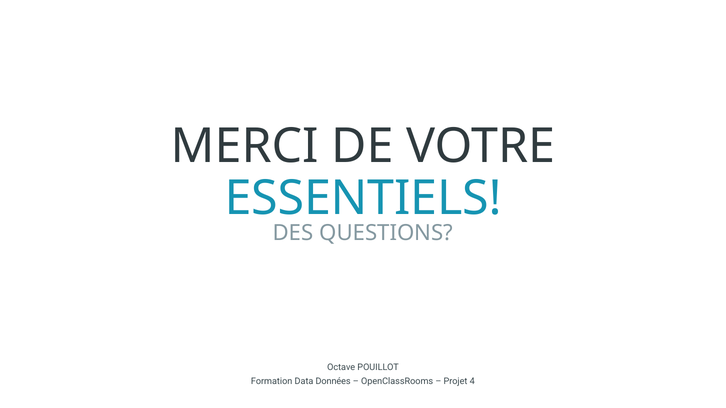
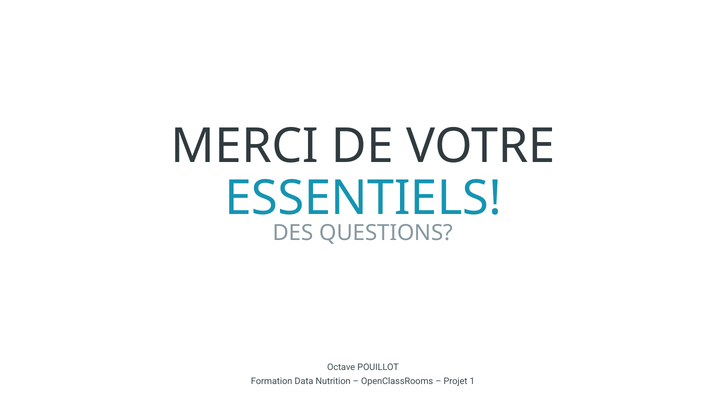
Données: Données -> Nutrition
4: 4 -> 1
